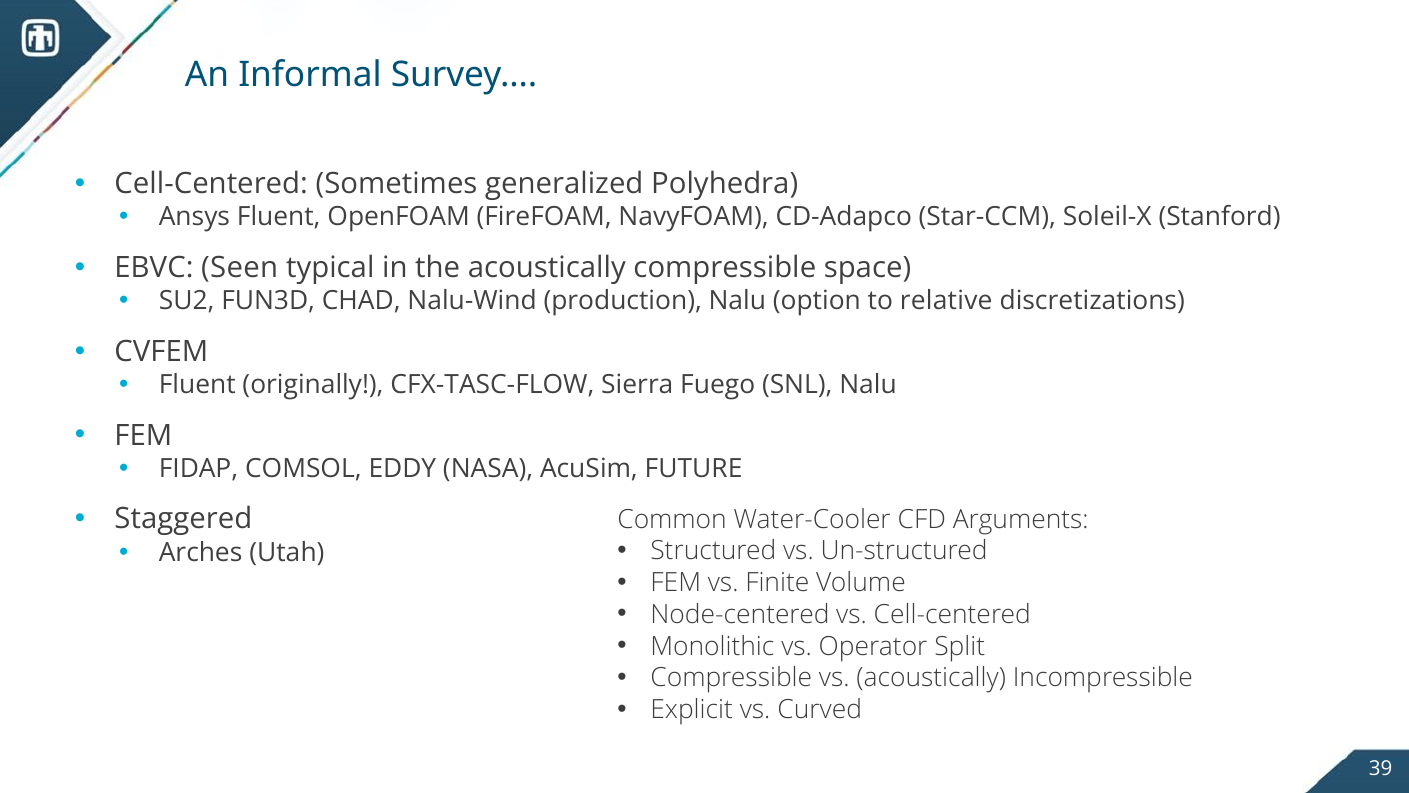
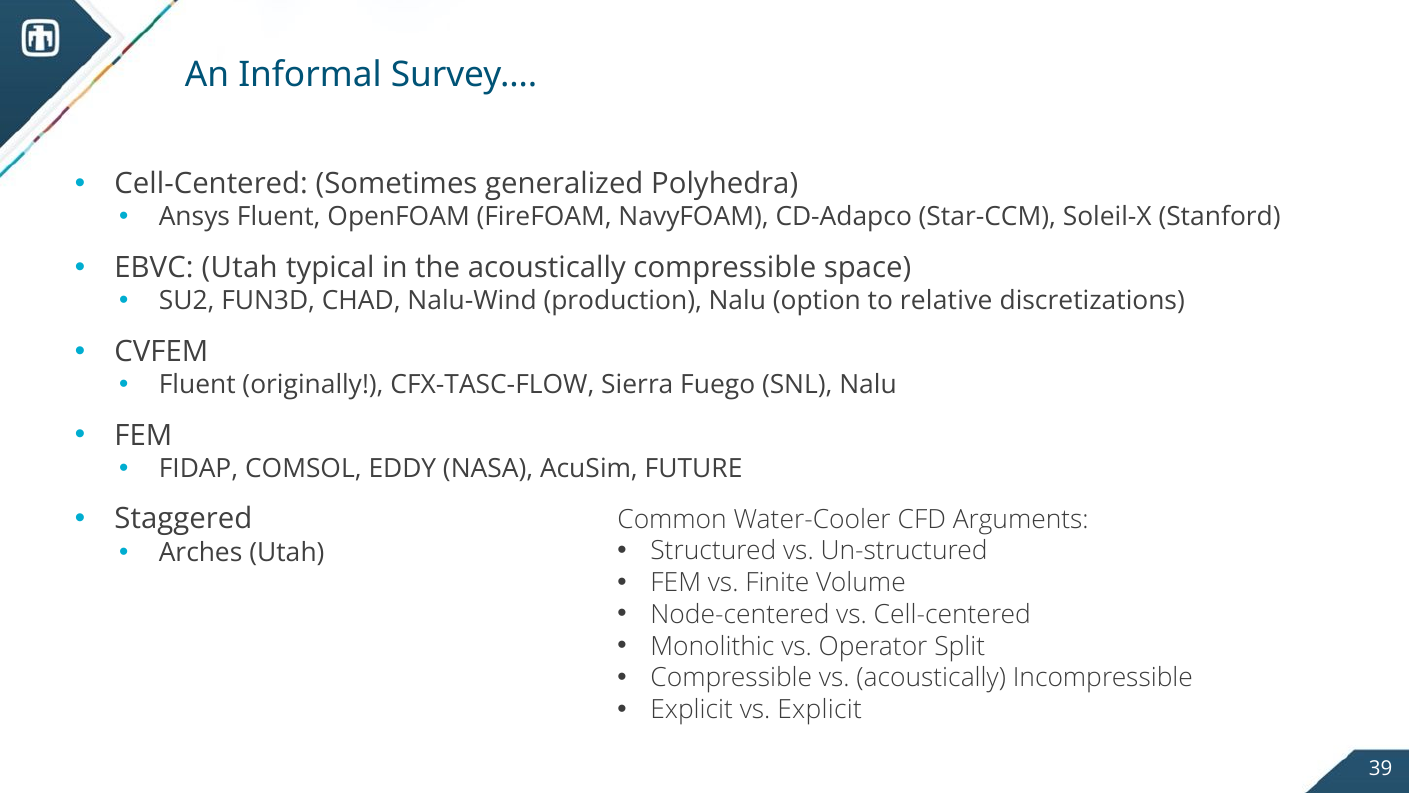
EBVC Seen: Seen -> Utah
vs Curved: Curved -> Explicit
